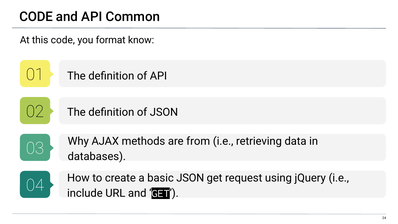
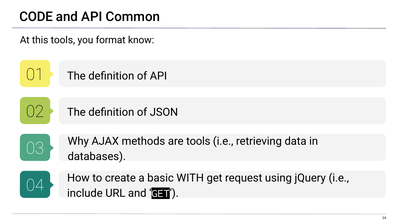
this code: code -> tools
are from: from -> tools
basic JSON: JSON -> WITH
